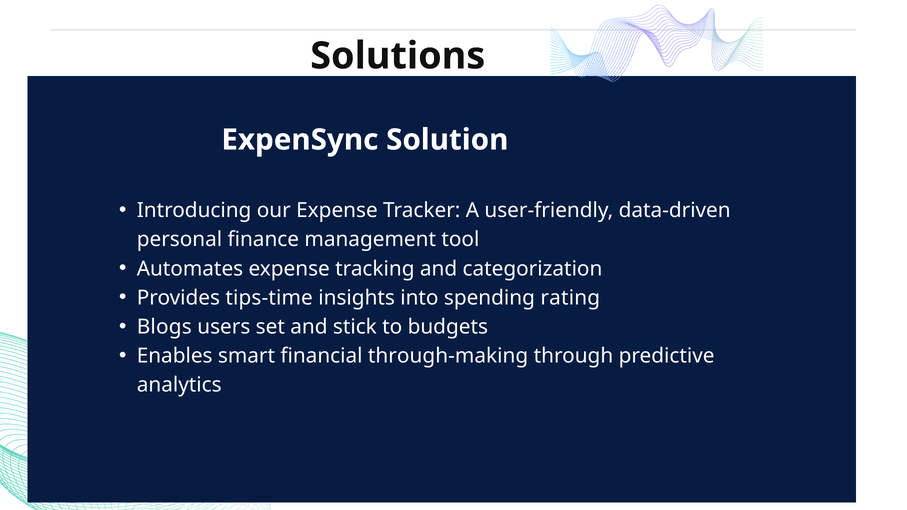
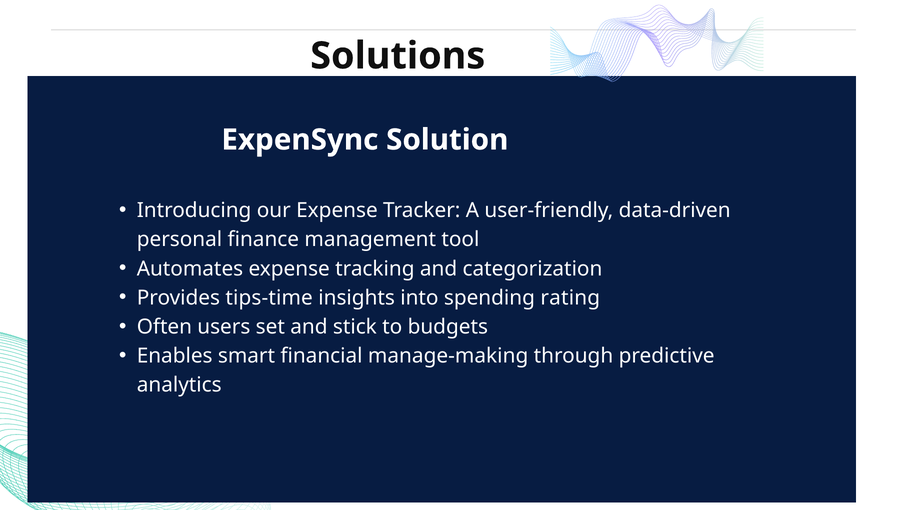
Blogs: Blogs -> Often
through-making: through-making -> manage-making
